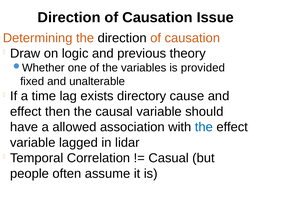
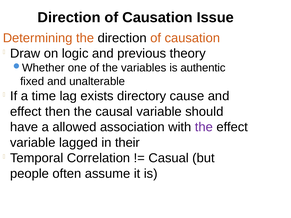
provided: provided -> authentic
the at (204, 127) colour: blue -> purple
lidar: lidar -> their
